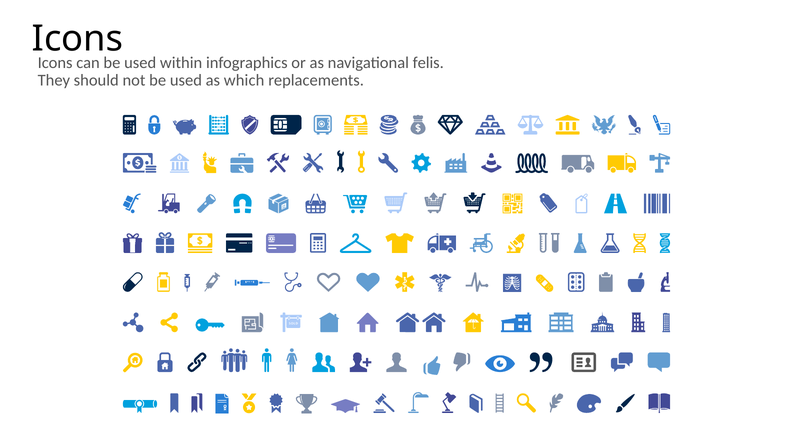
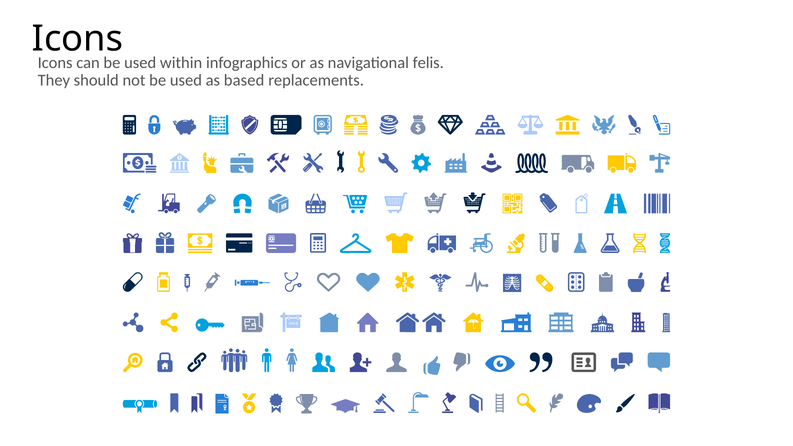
which: which -> based
